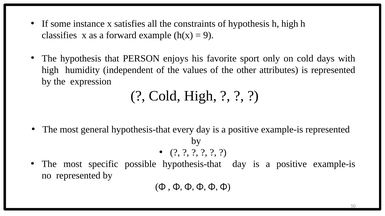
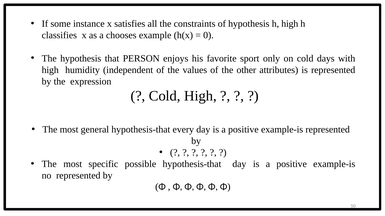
forward: forward -> chooses
9: 9 -> 0
